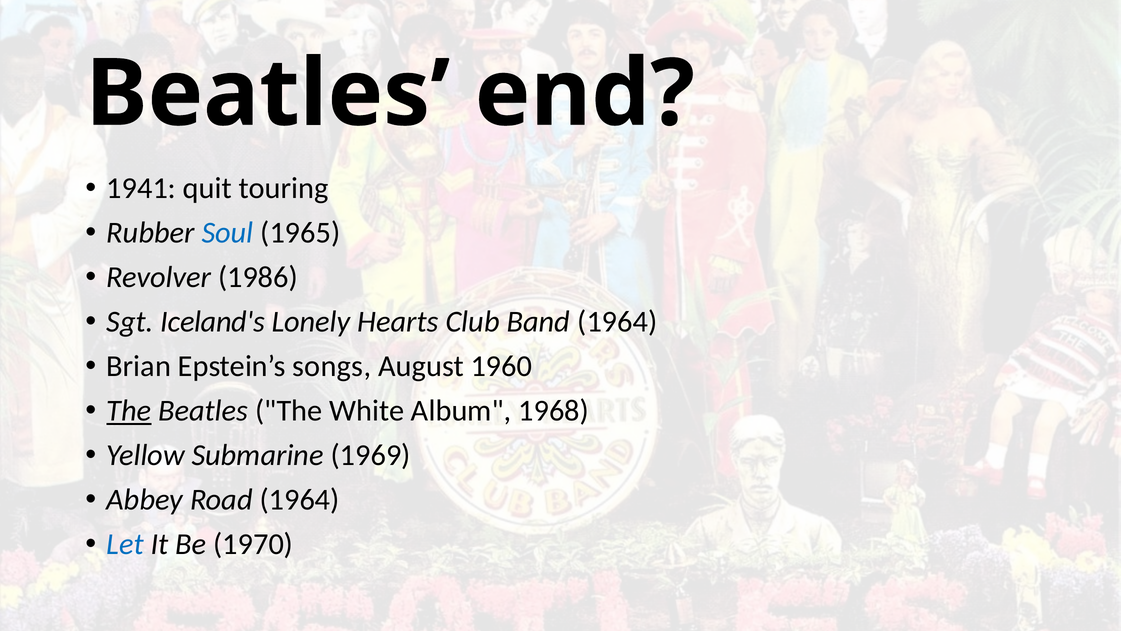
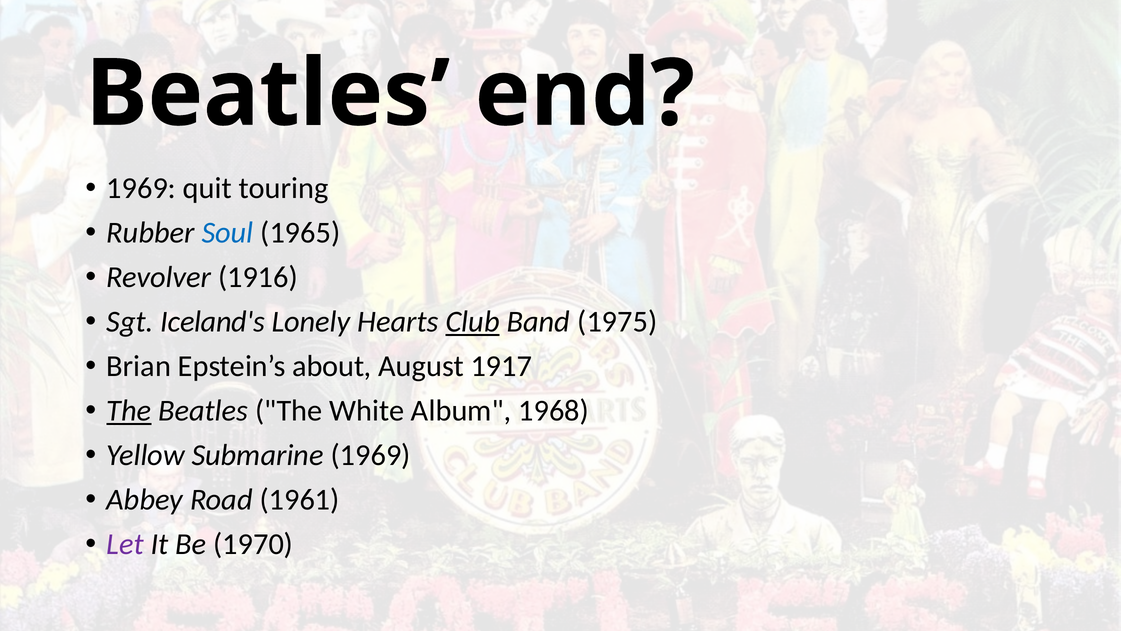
1941 at (141, 188): 1941 -> 1969
1986: 1986 -> 1916
Club underline: none -> present
Band 1964: 1964 -> 1975
songs: songs -> about
1960: 1960 -> 1917
Road 1964: 1964 -> 1961
Let colour: blue -> purple
